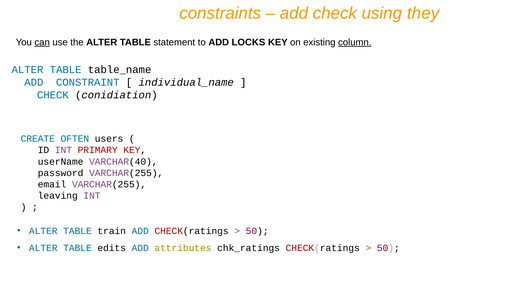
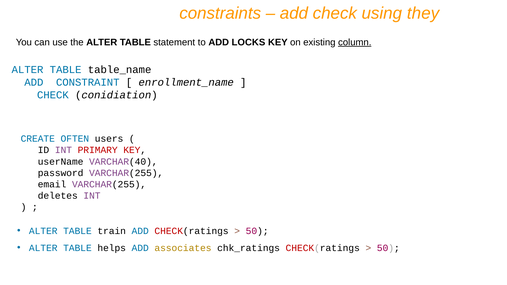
can underline: present -> none
individual_name: individual_name -> enrollment_name
leaving: leaving -> deletes
edits: edits -> helps
attributes: attributes -> associates
